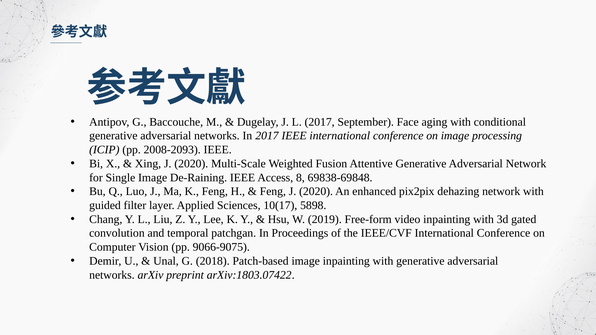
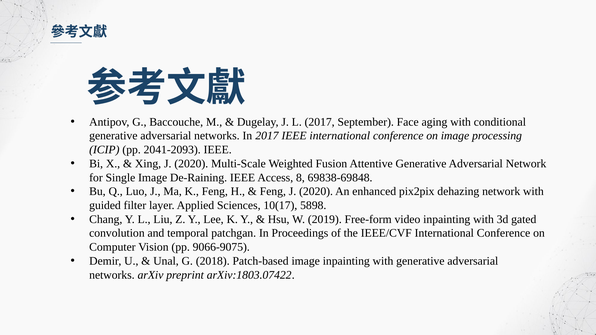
2008-2093: 2008-2093 -> 2041-2093
